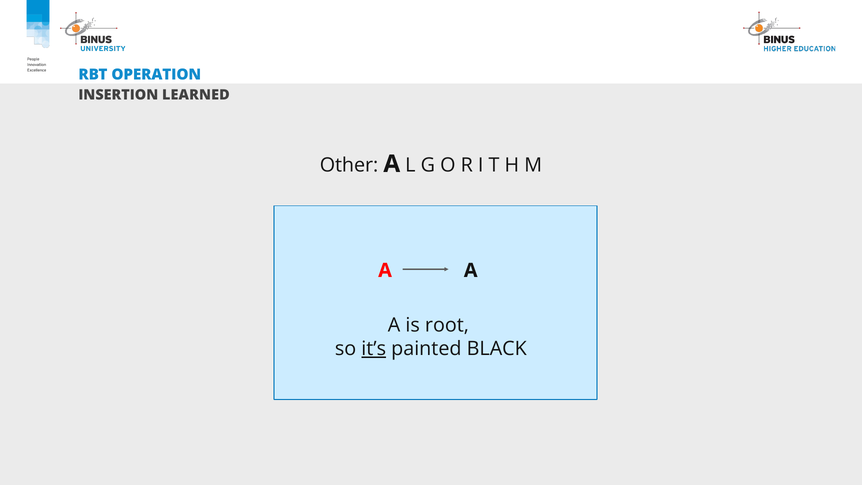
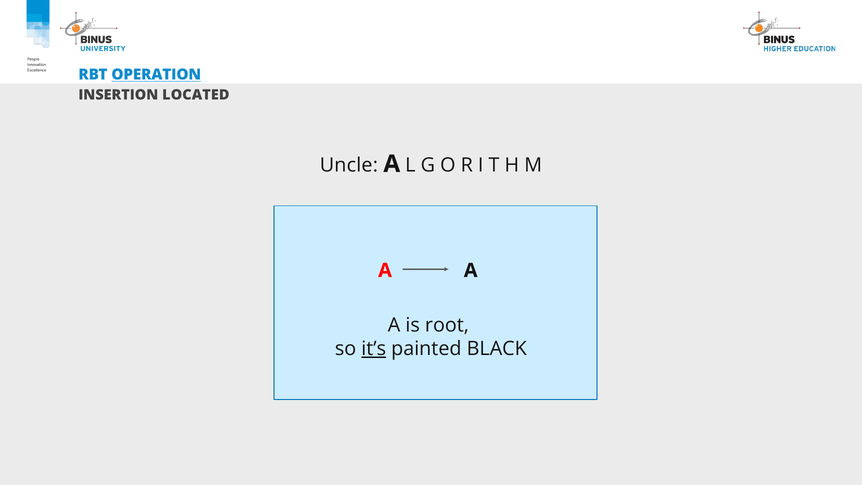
OPERATION underline: none -> present
LEARNED: LEARNED -> LOCATED
Other: Other -> Uncle
